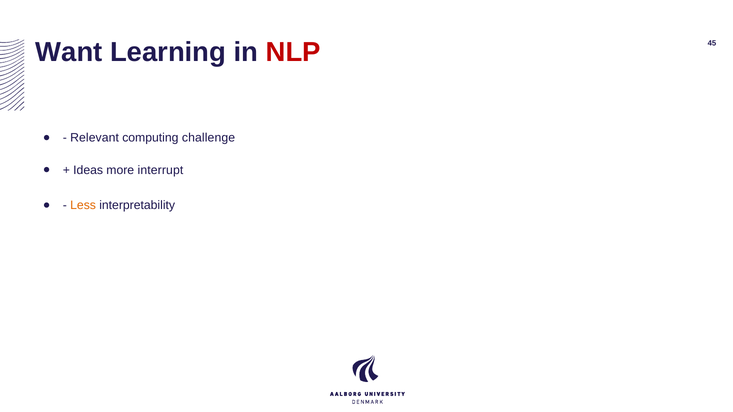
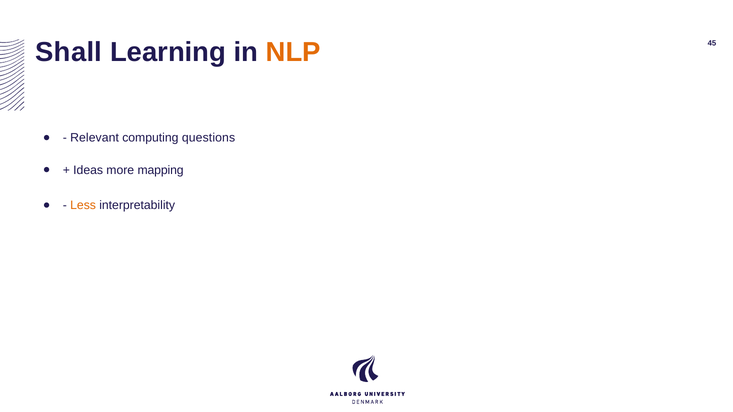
Want: Want -> Shall
NLP colour: red -> orange
challenge: challenge -> questions
interrupt: interrupt -> mapping
